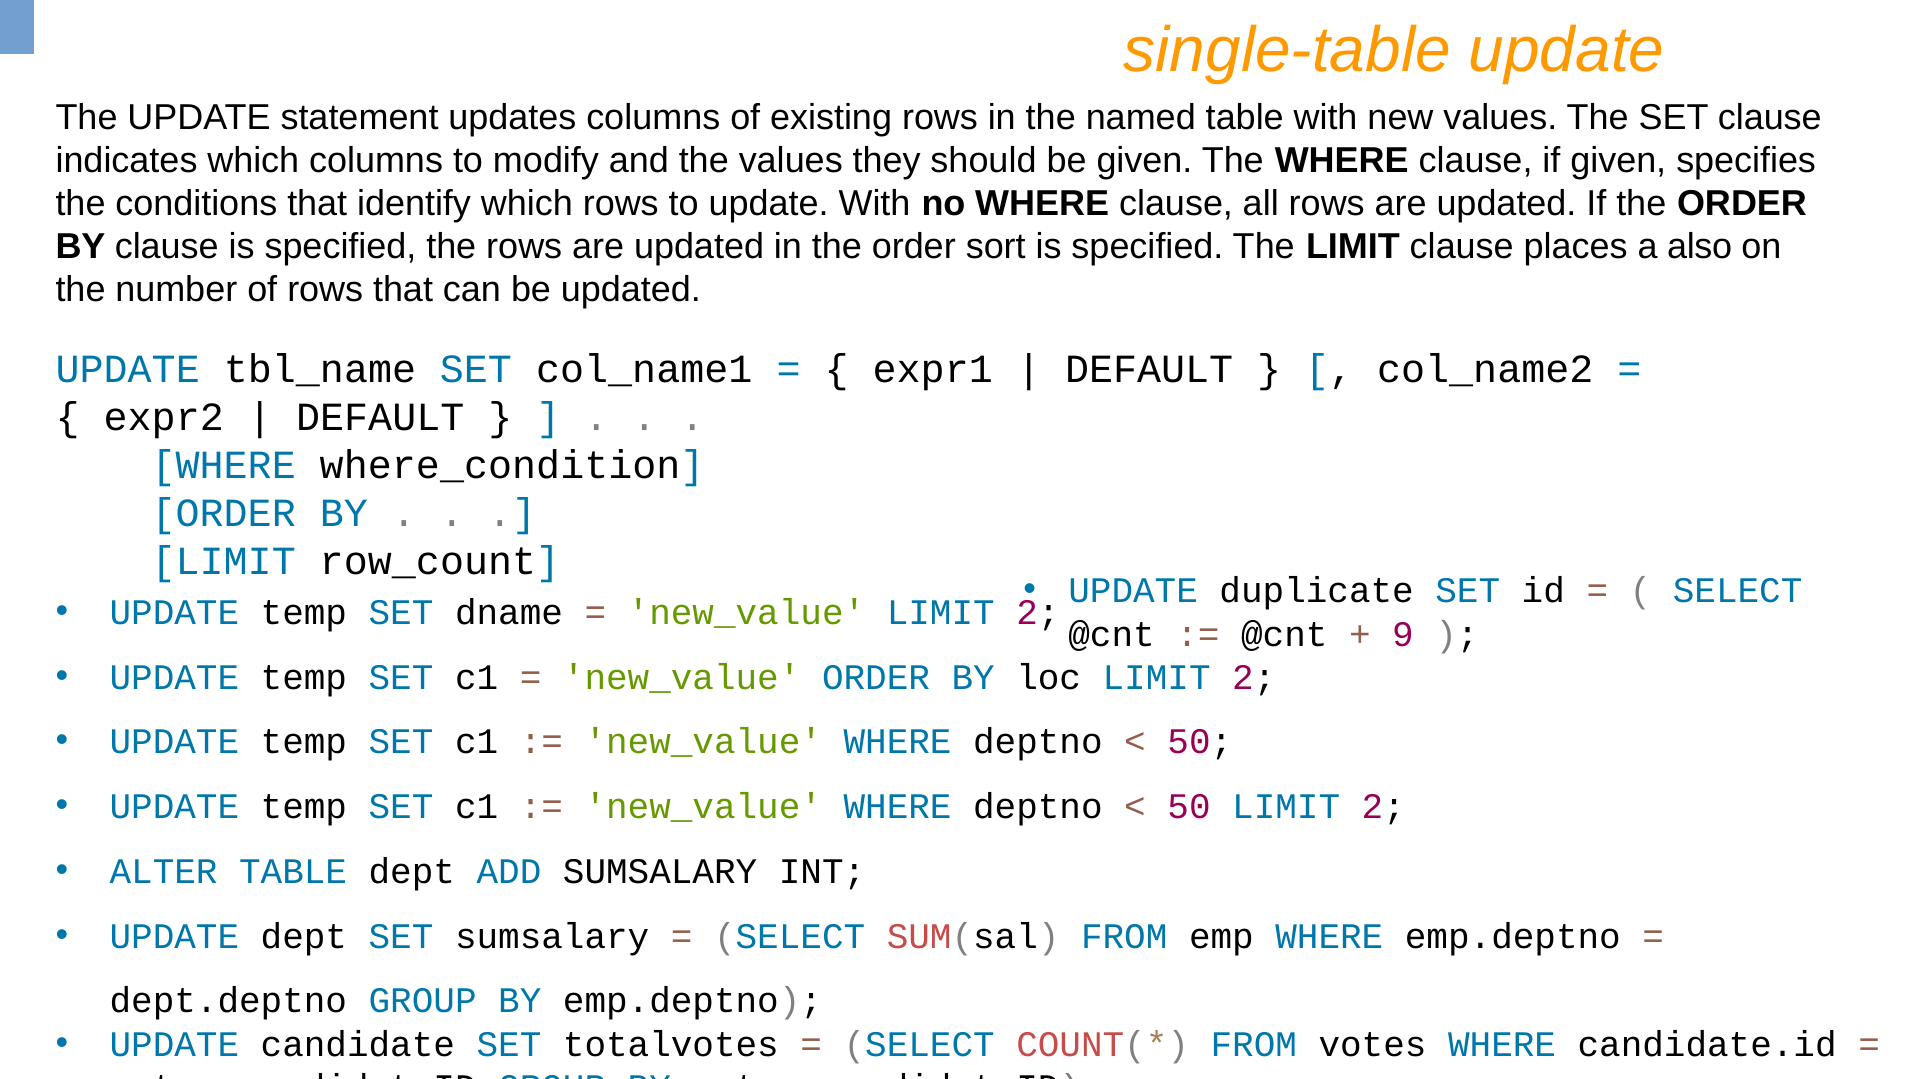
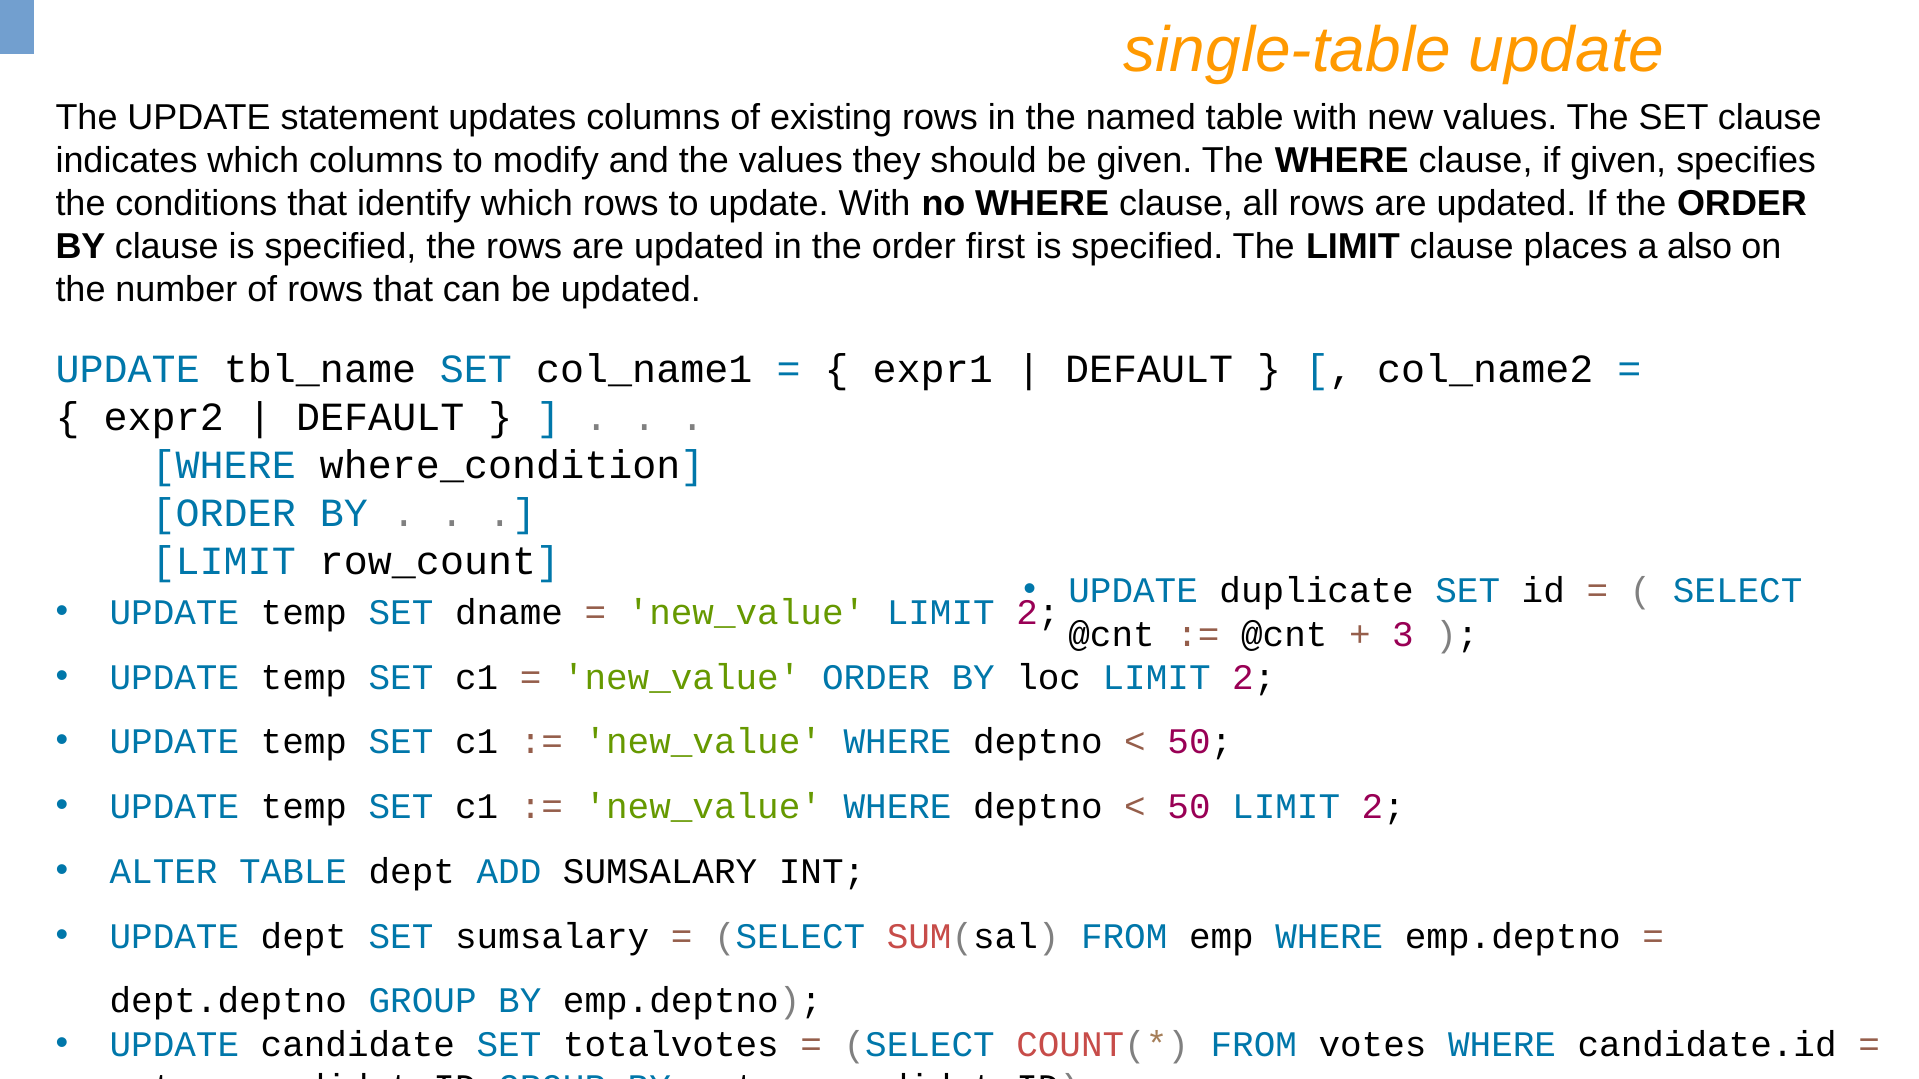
sort: sort -> first
9: 9 -> 3
